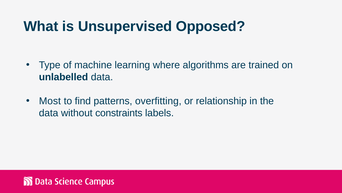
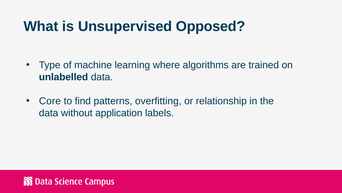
Most: Most -> Core
constraints: constraints -> application
